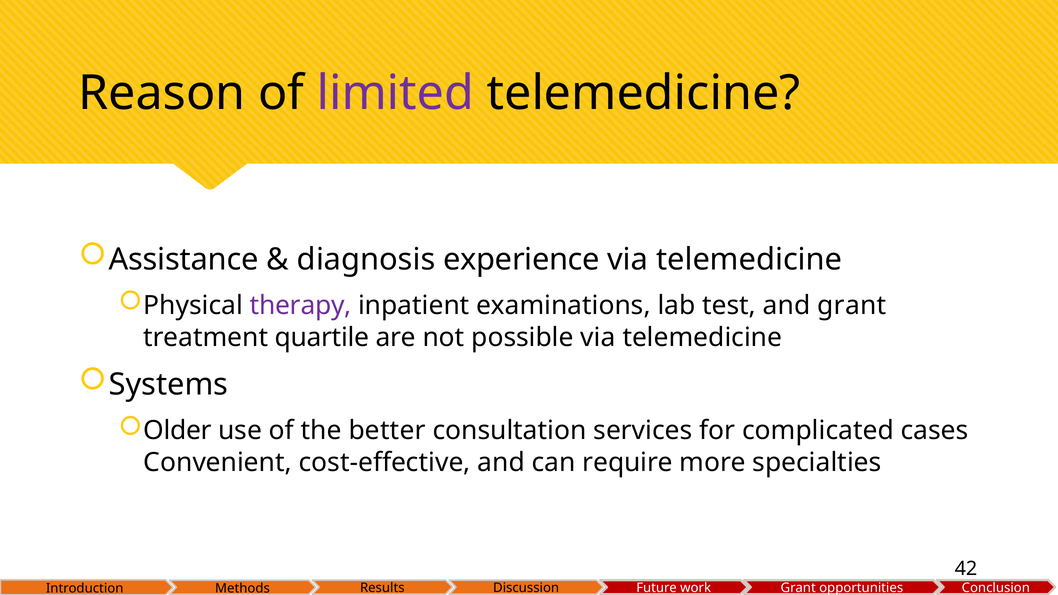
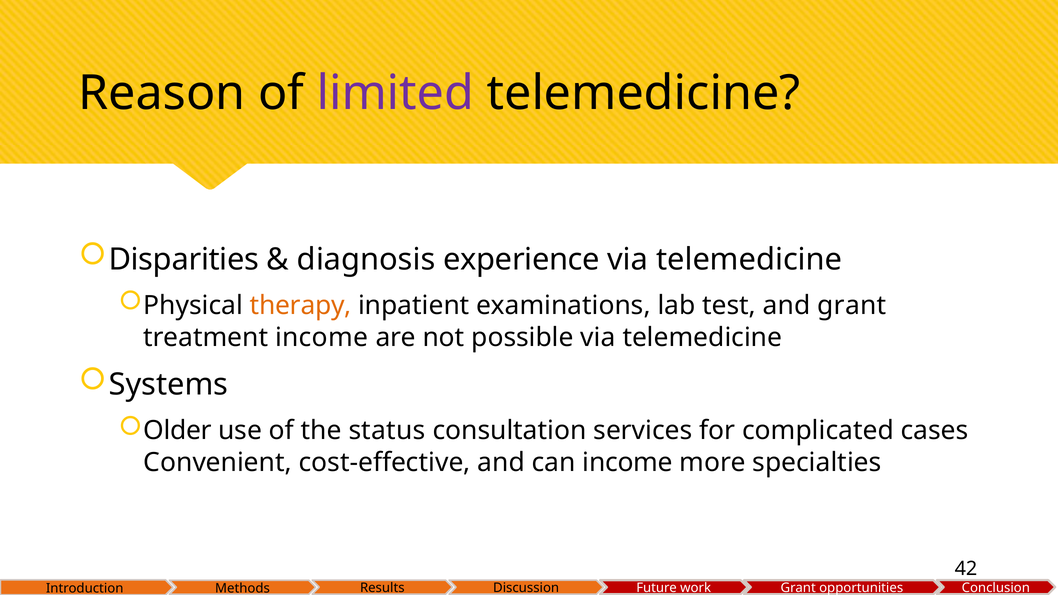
Assistance: Assistance -> Disparities
therapy colour: purple -> orange
treatment quartile: quartile -> income
better: better -> status
can require: require -> income
